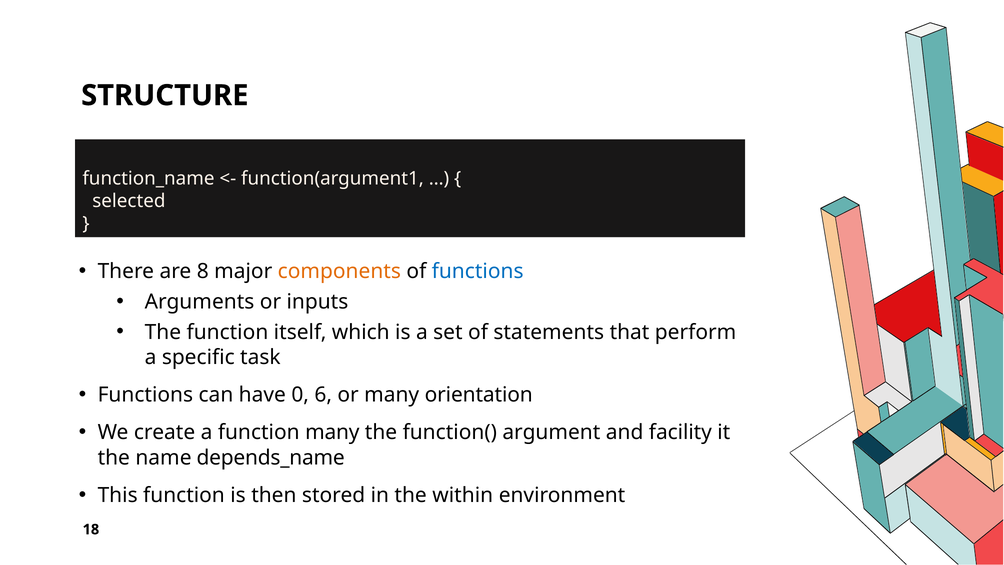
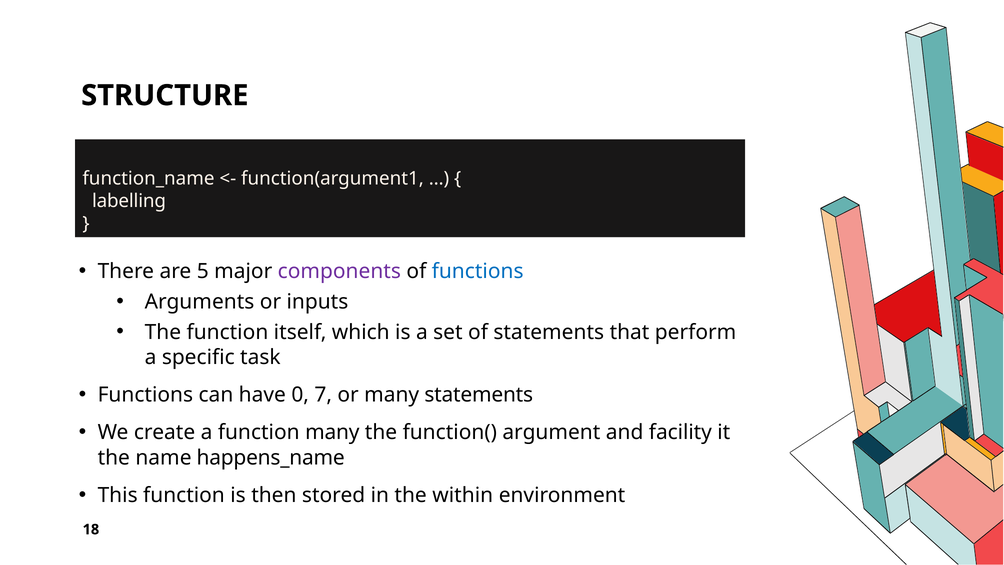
selected: selected -> labelling
8: 8 -> 5
components colour: orange -> purple
6: 6 -> 7
many orientation: orientation -> statements
depends_name: depends_name -> happens_name
